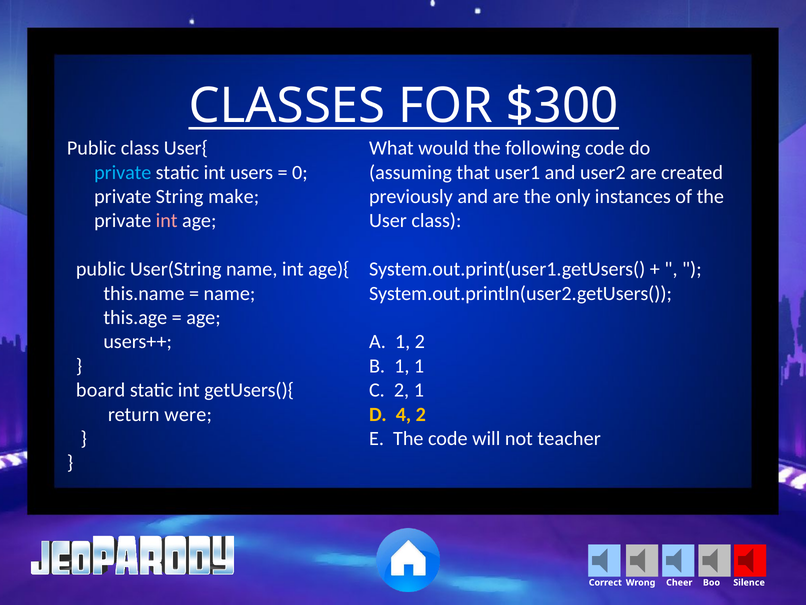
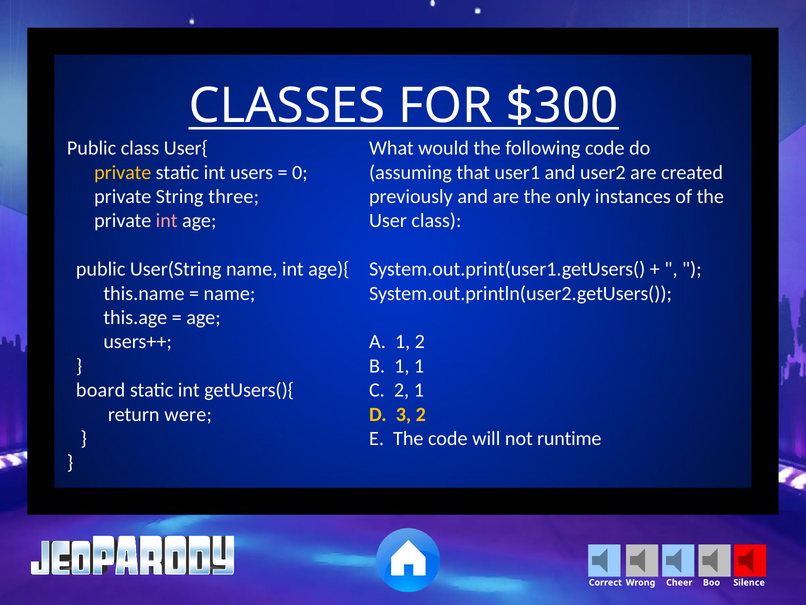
private at (123, 172) colour: light blue -> yellow
make: make -> three
4: 4 -> 3
teacher: teacher -> runtime
